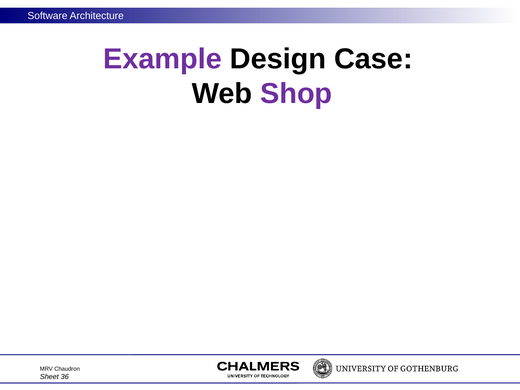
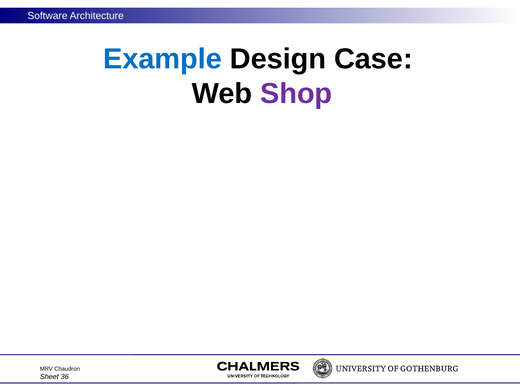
Example colour: purple -> blue
